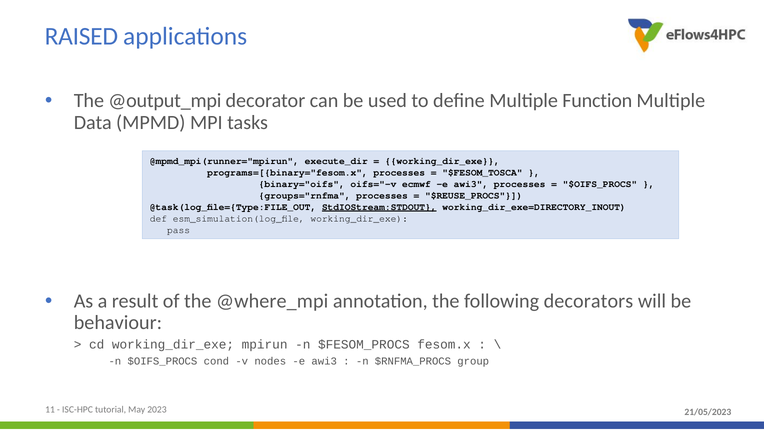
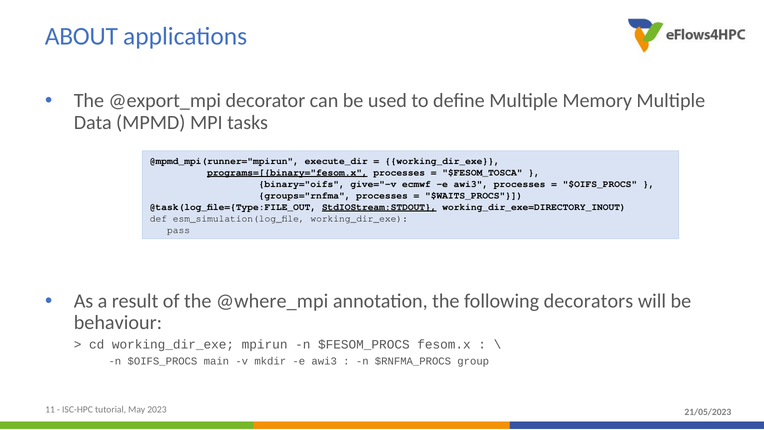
RAISED: RAISED -> ABOUT
@output_mpi: @output_mpi -> @export_mpi
Function: Function -> Memory
programs=[{binary="fesom.x underline: none -> present
oifs="-v: oifs="-v -> give="-v
$REUSE_PROCS: $REUSE_PROCS -> $WAITS_PROCS
cond: cond -> main
nodes: nodes -> mkdir
